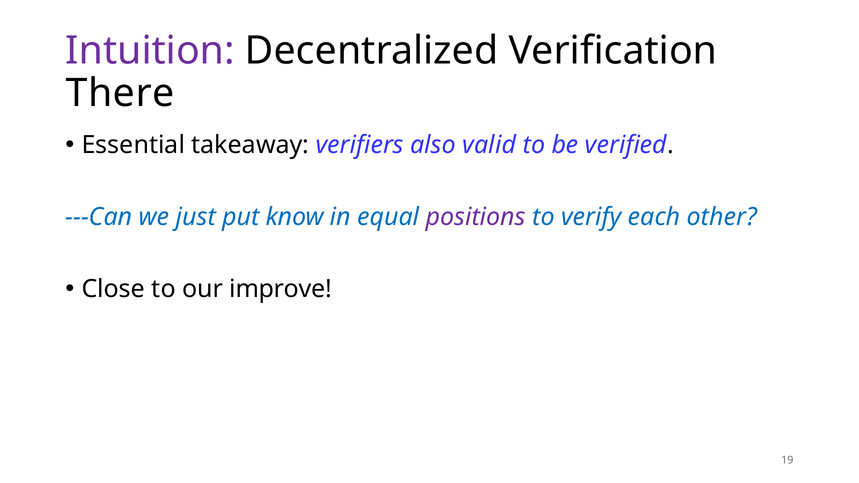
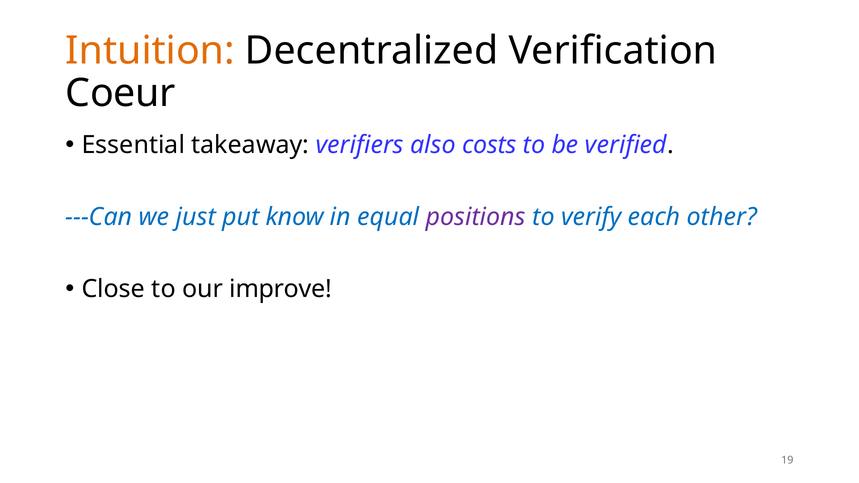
Intuition colour: purple -> orange
There: There -> Coeur
valid: valid -> costs
